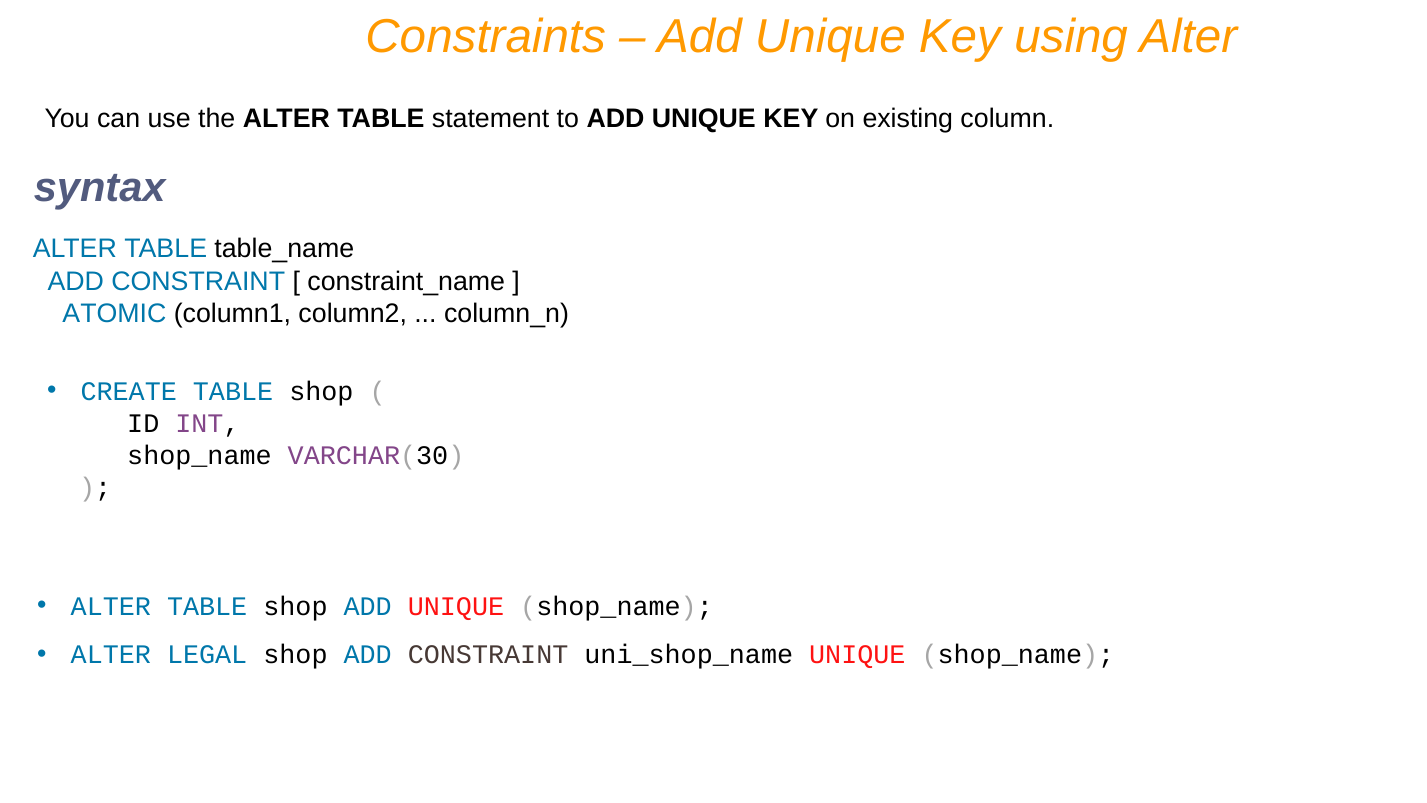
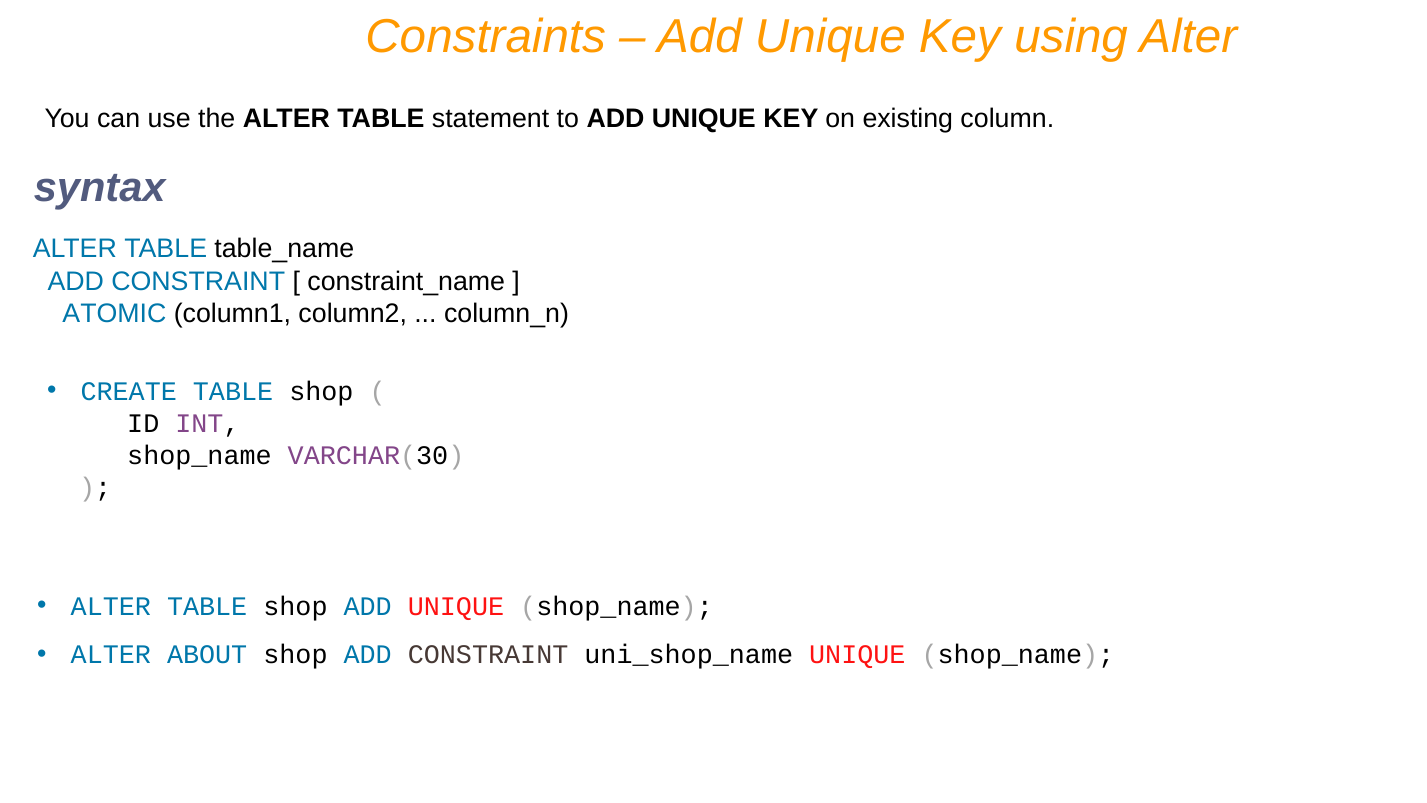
LEGAL: LEGAL -> ABOUT
